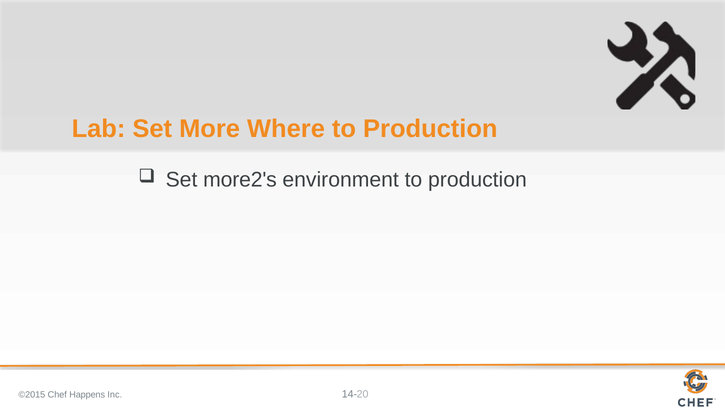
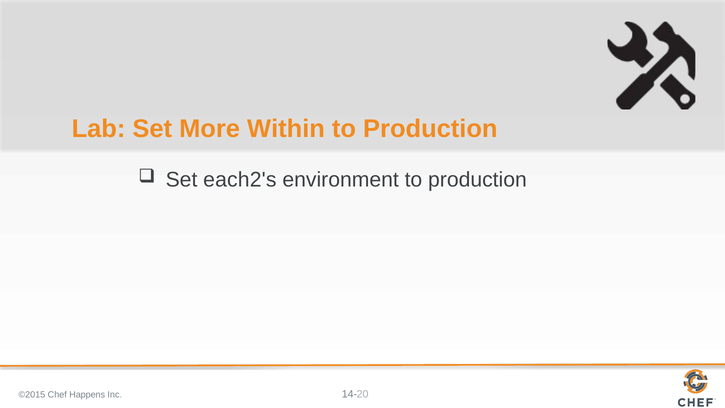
Where: Where -> Within
more2's: more2's -> each2's
